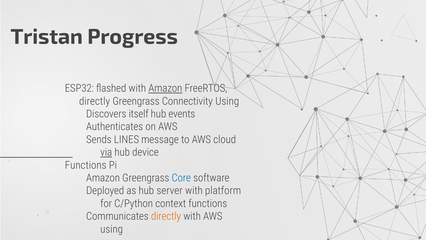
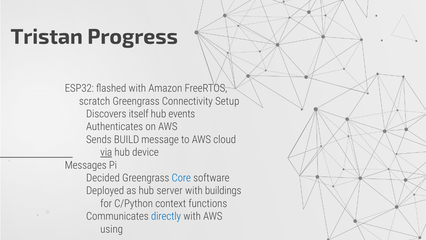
Amazon at (165, 88) underline: present -> none
directly at (95, 101): directly -> scratch
Connectivity Using: Using -> Setup
LINES: LINES -> BUILD
Functions at (86, 165): Functions -> Messages
Amazon at (103, 178): Amazon -> Decided
platform: platform -> buildings
directly at (166, 216) colour: orange -> blue
